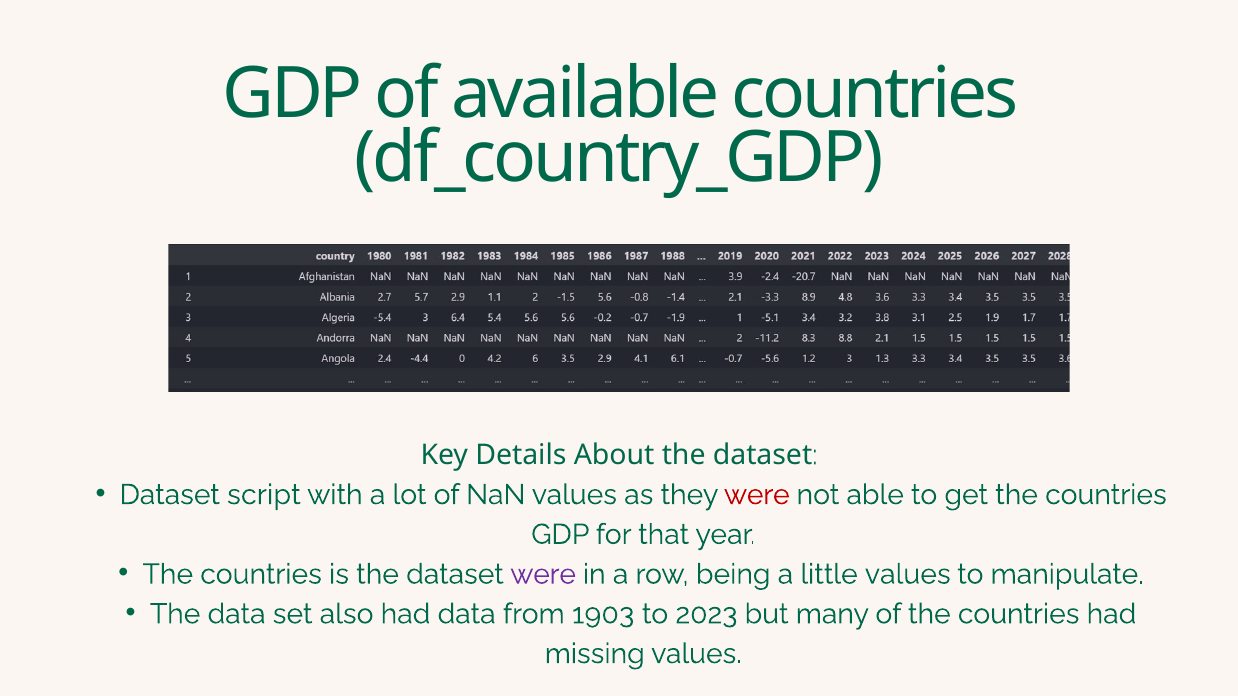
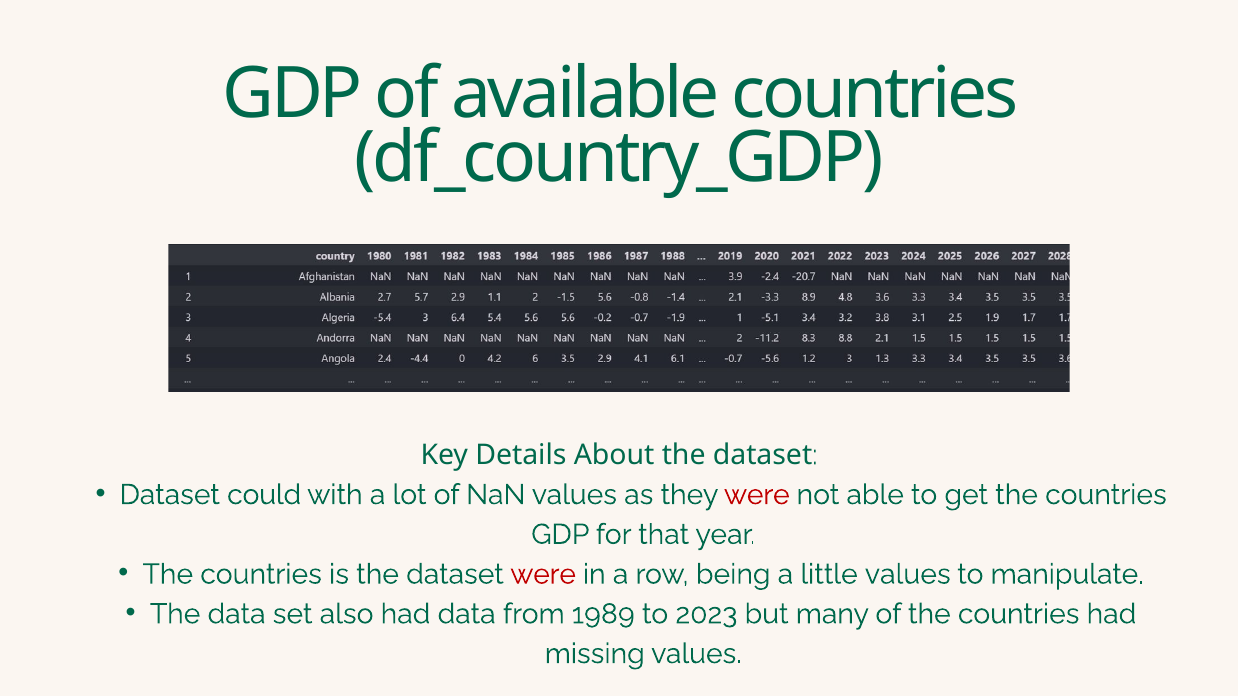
script: script -> could
were at (543, 574) colour: purple -> red
1903: 1903 -> 1989
